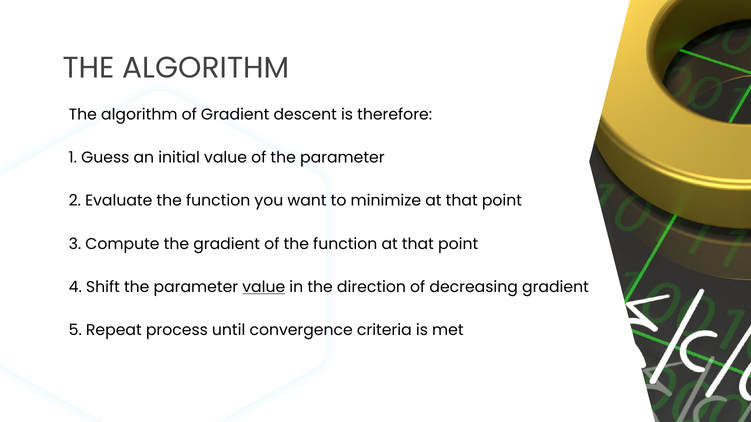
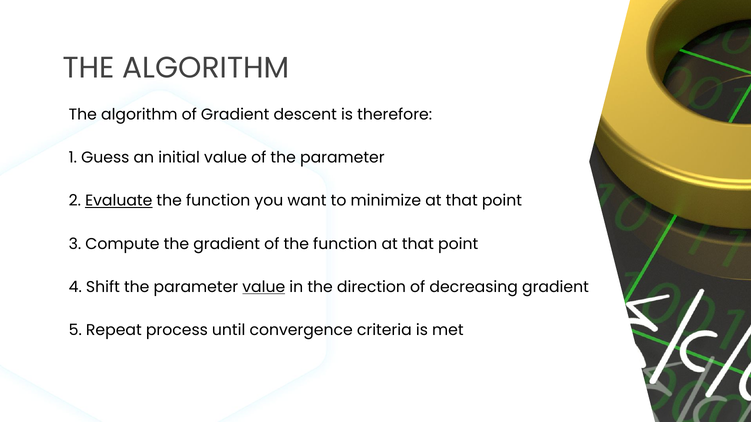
Evaluate underline: none -> present
